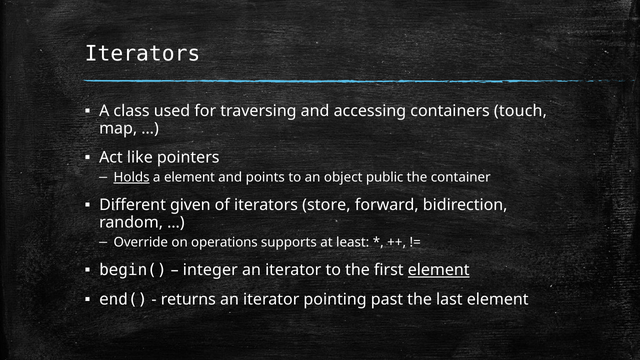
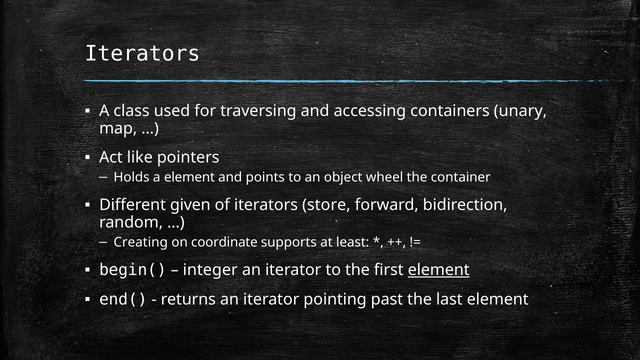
touch: touch -> unary
Holds underline: present -> none
public: public -> wheel
Override: Override -> Creating
operations: operations -> coordinate
